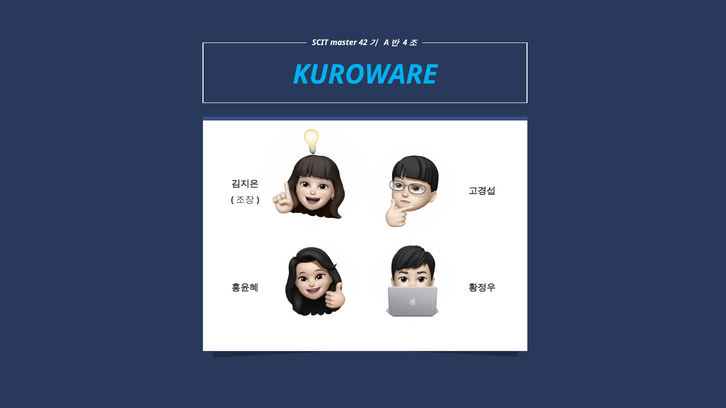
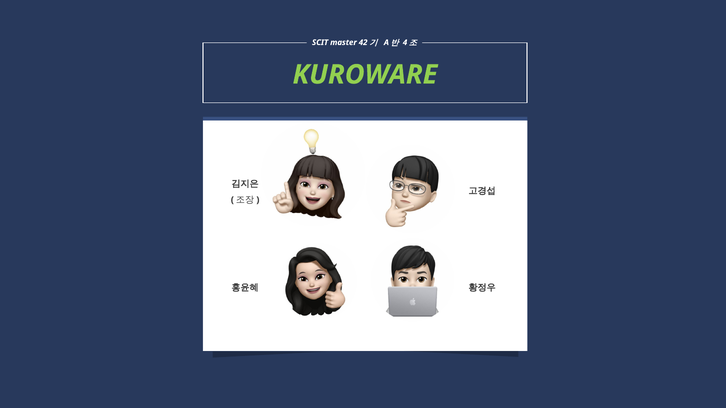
KUROWARE colour: light blue -> light green
